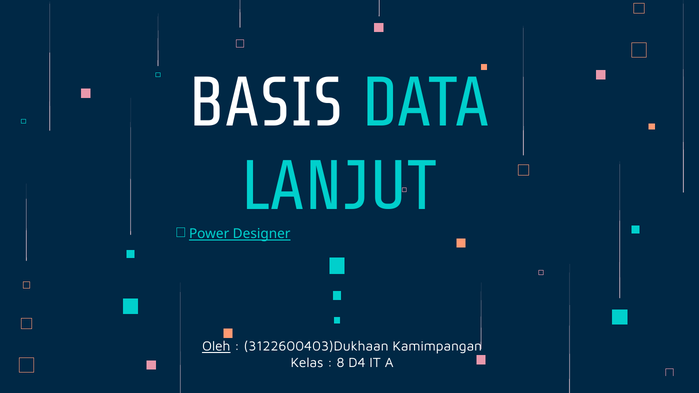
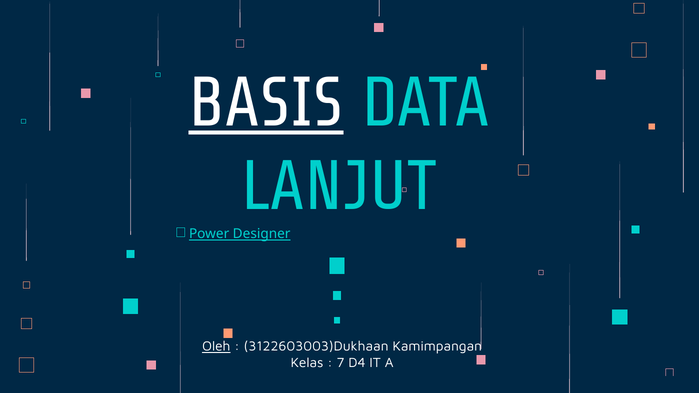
BASIS underline: none -> present
3122600403)Dukhaan: 3122600403)Dukhaan -> 3122603003)Dukhaan
8: 8 -> 7
